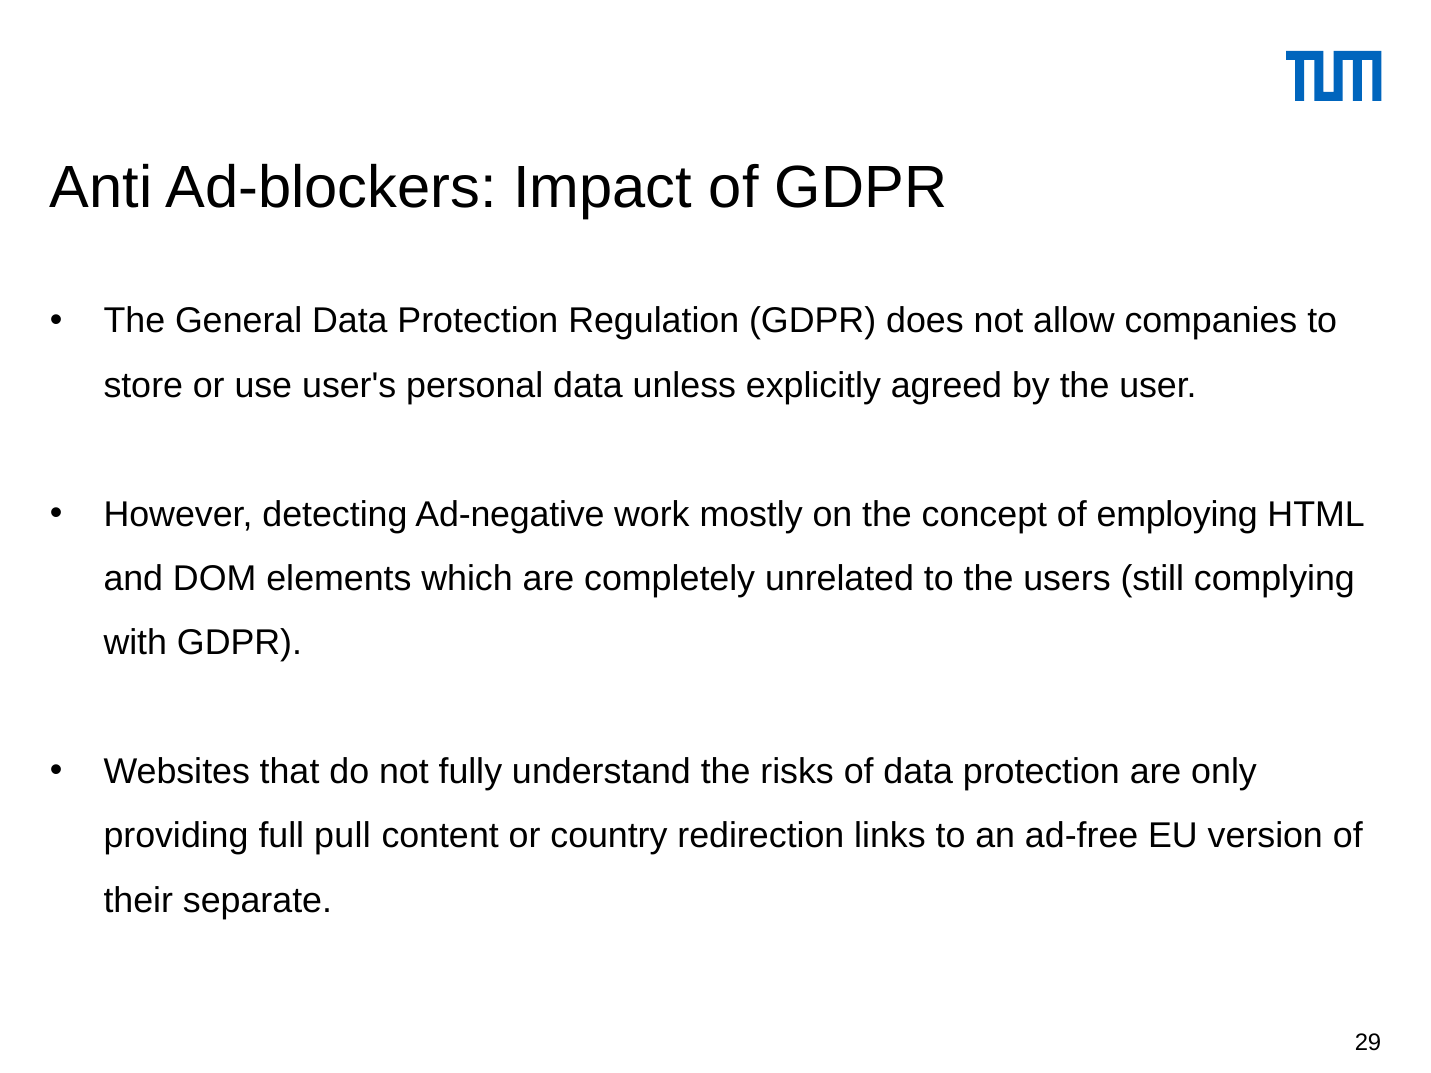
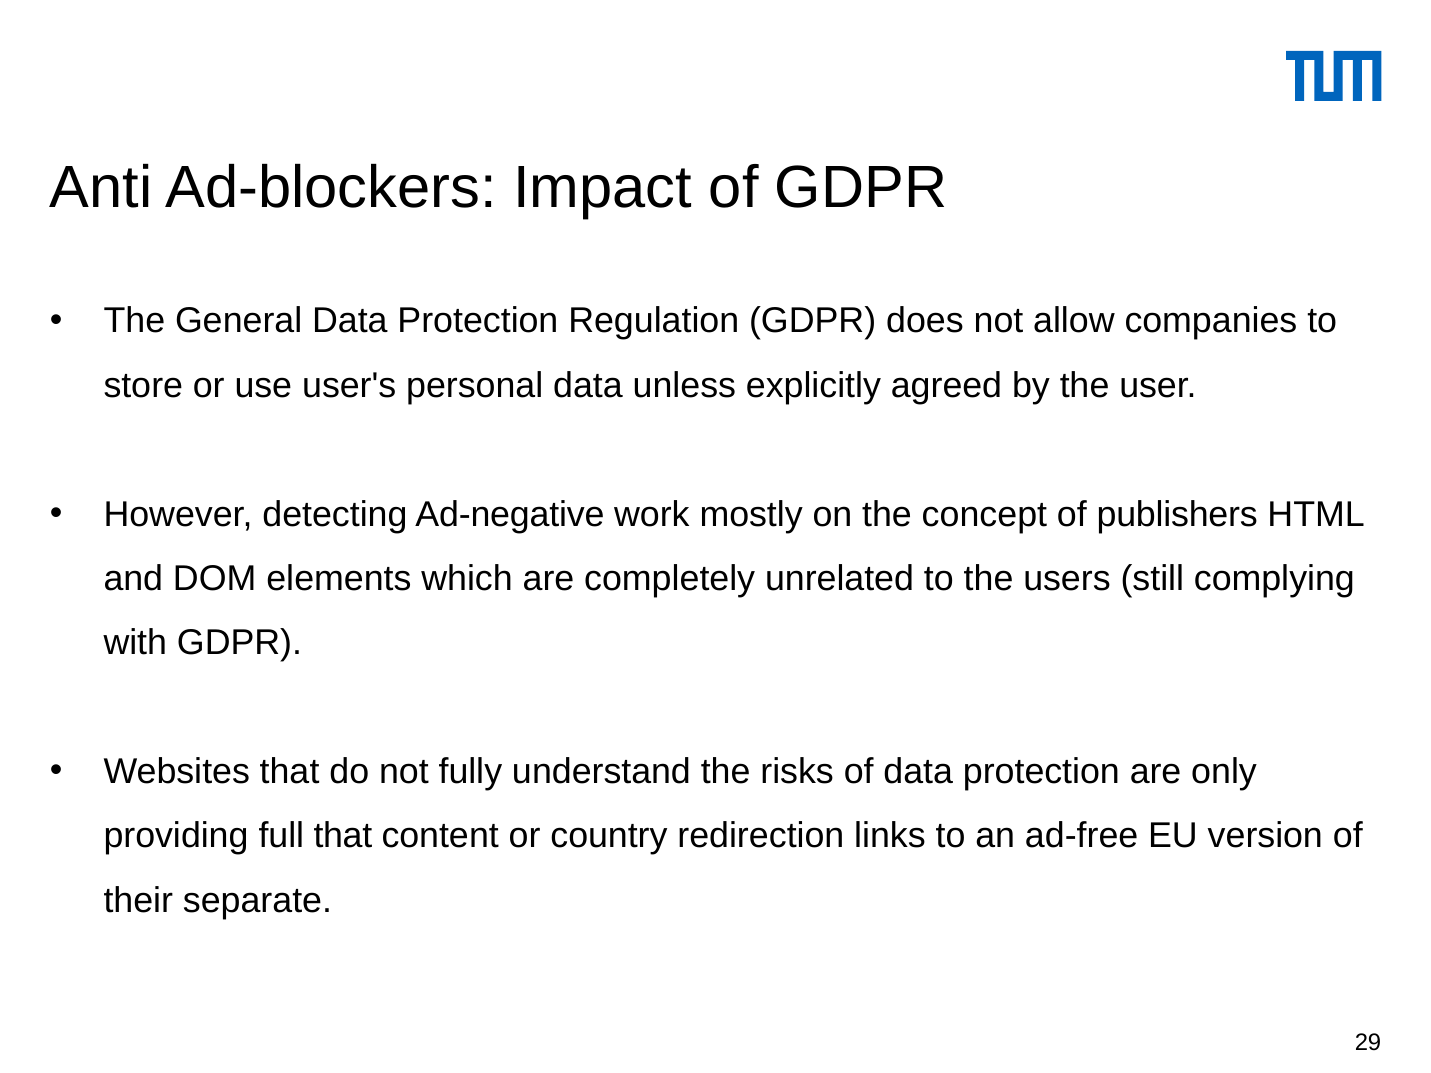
employing: employing -> publishers
full pull: pull -> that
